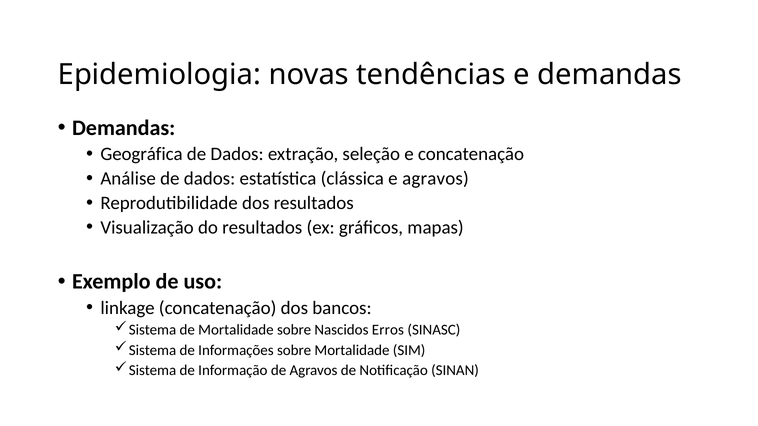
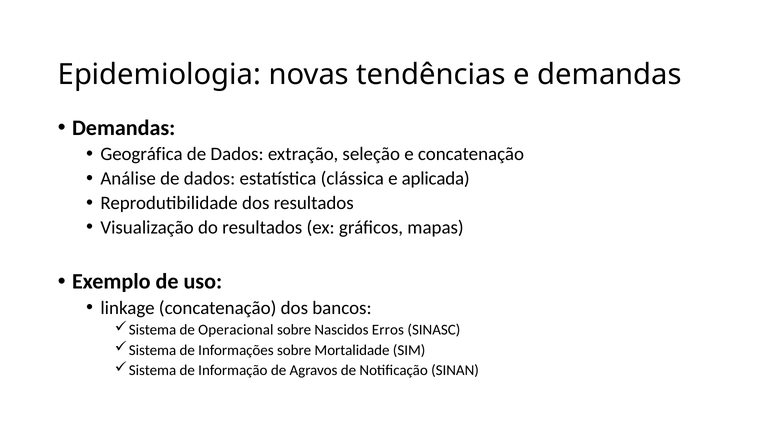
e agravos: agravos -> aplicada
de Mortalidade: Mortalidade -> Operacional
